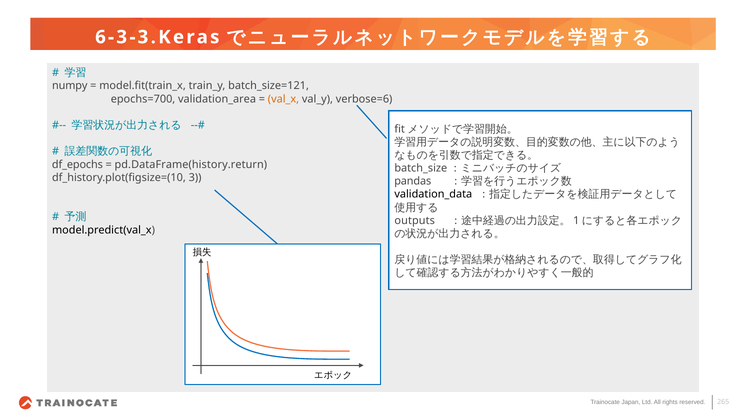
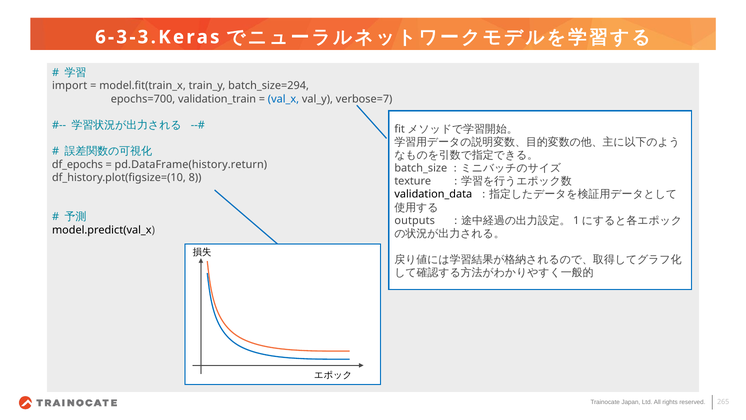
numpy: numpy -> import
batch_size=121: batch_size=121 -> batch_size=294
validation_area: validation_area -> validation_train
val_x colour: orange -> blue
verbose=6: verbose=6 -> verbose=7
3: 3 -> 8
pandas: pandas -> texture
